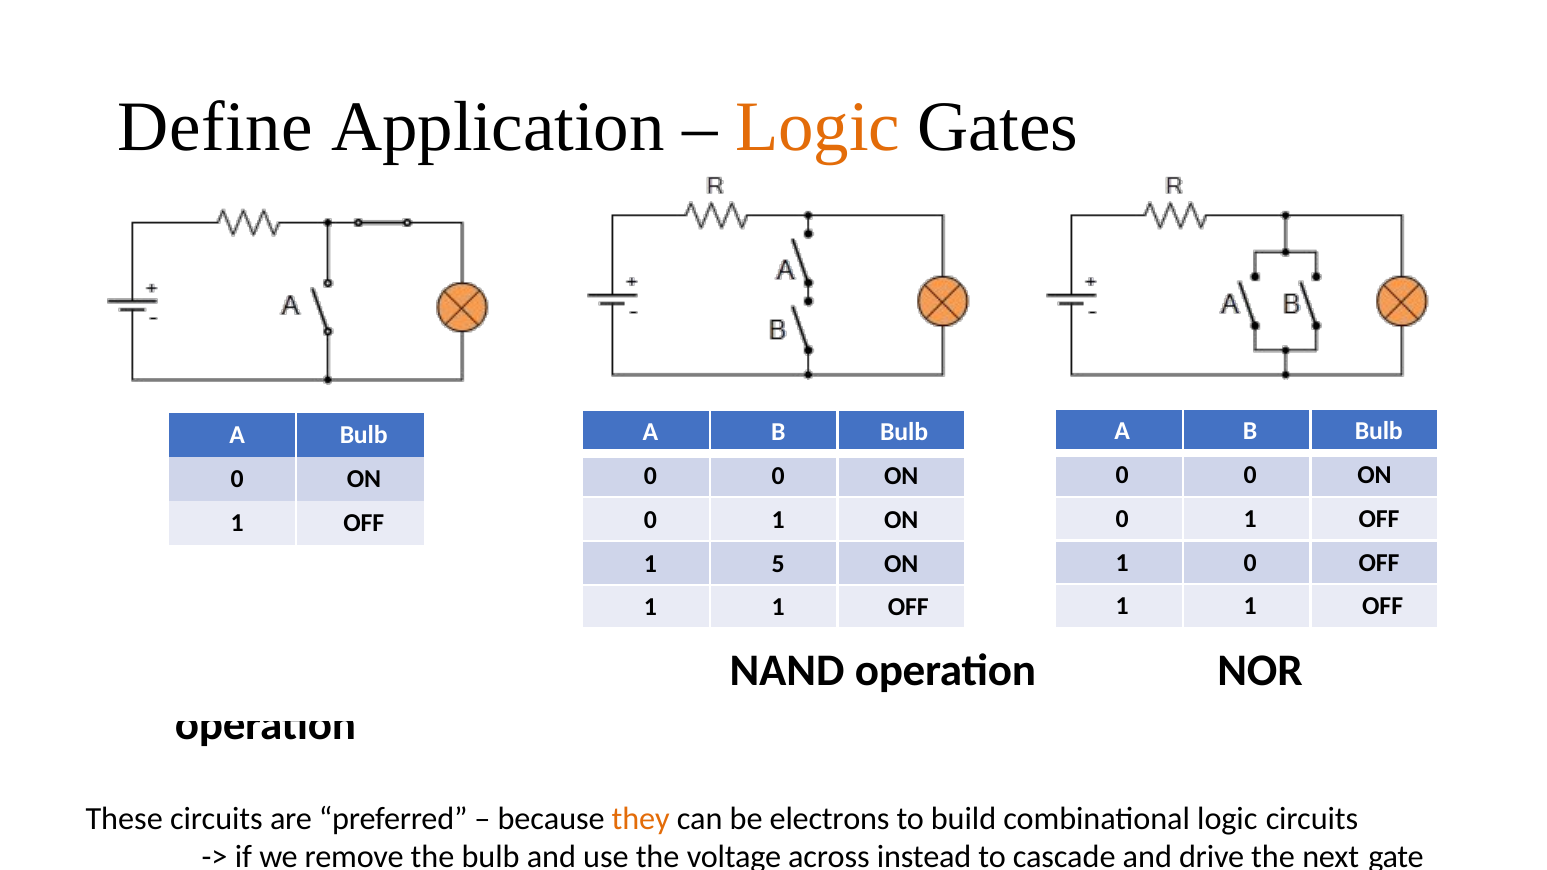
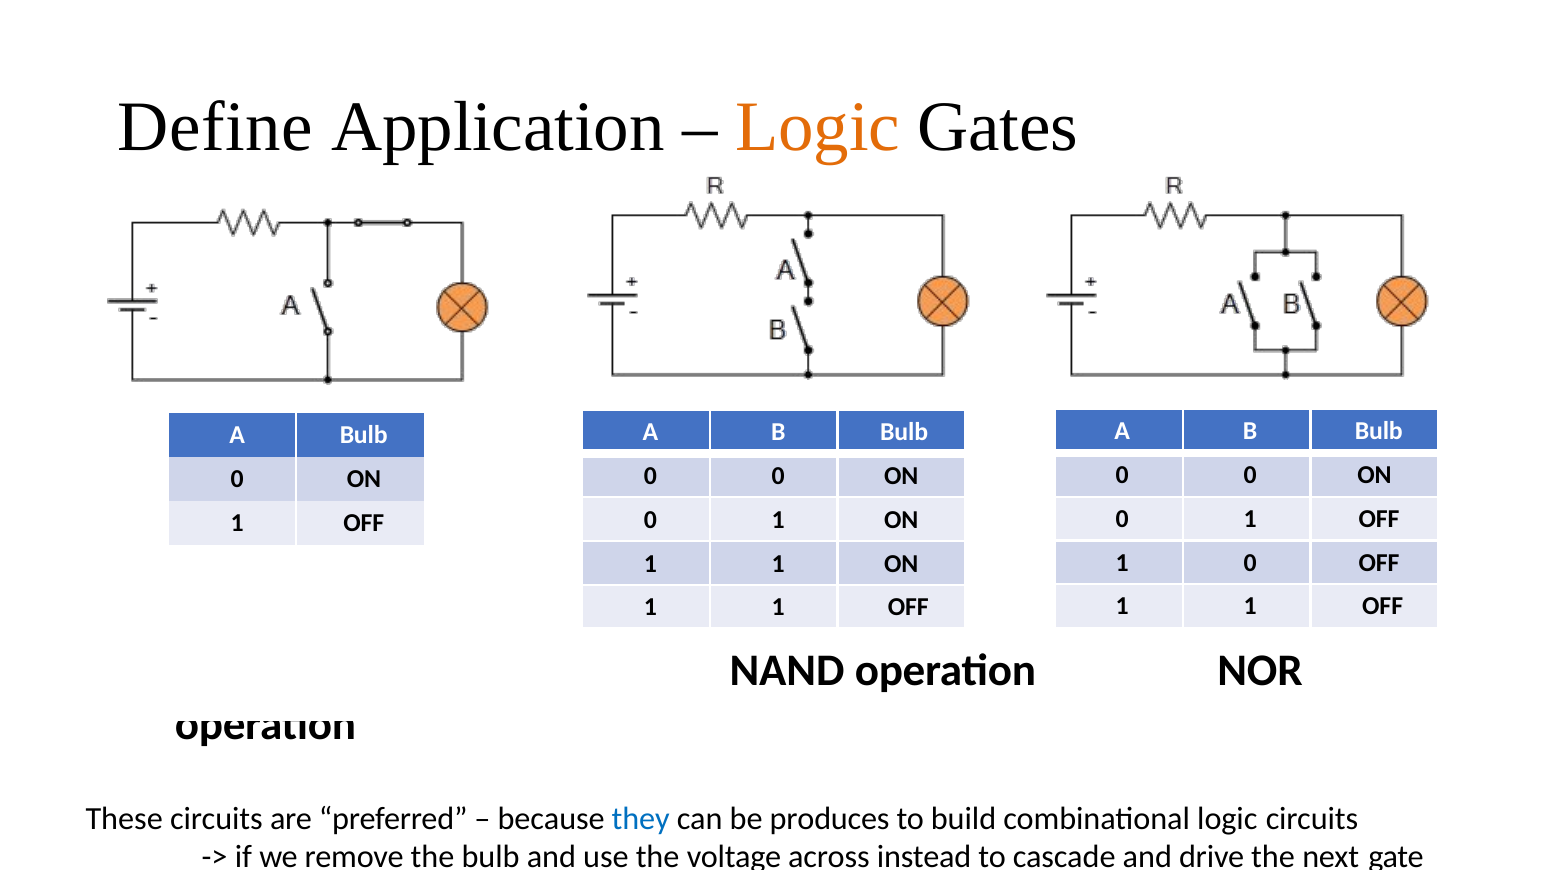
5 at (778, 564): 5 -> 1
they colour: orange -> blue
electrons: electrons -> produces
